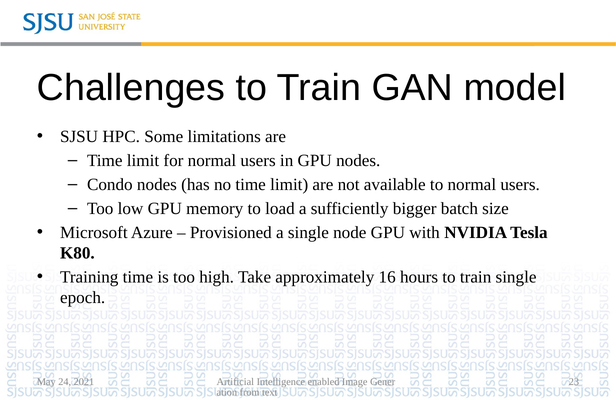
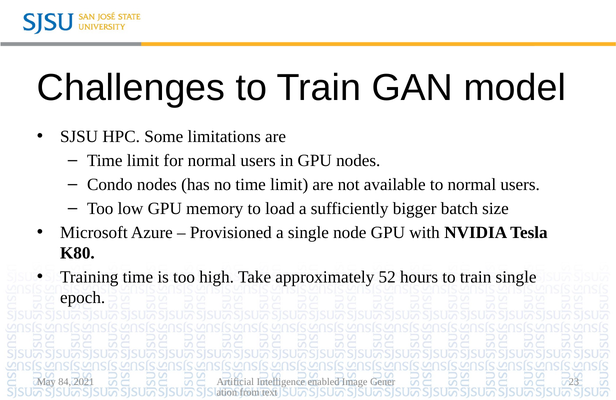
16: 16 -> 52
24: 24 -> 84
